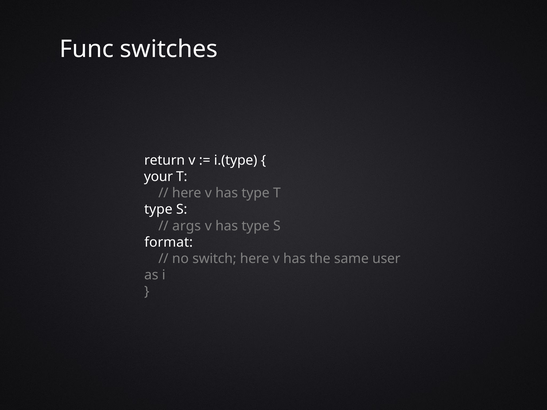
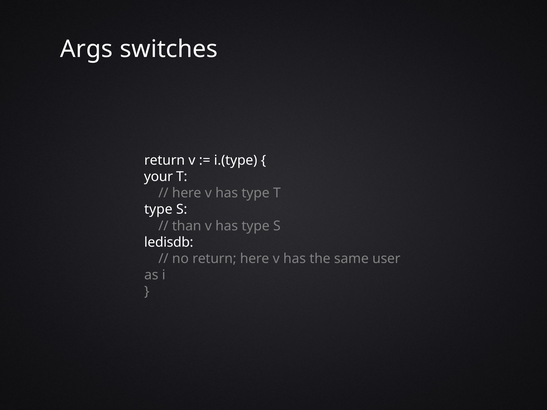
Func: Func -> Args
args: args -> than
format: format -> ledisdb
no switch: switch -> return
